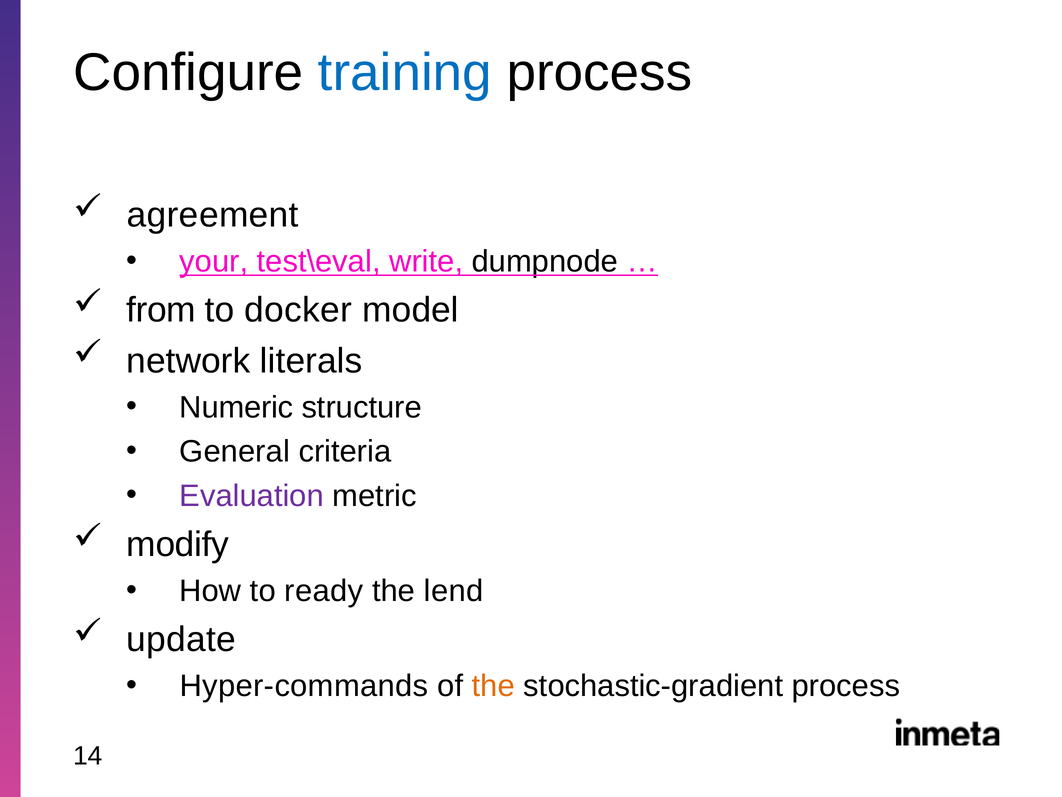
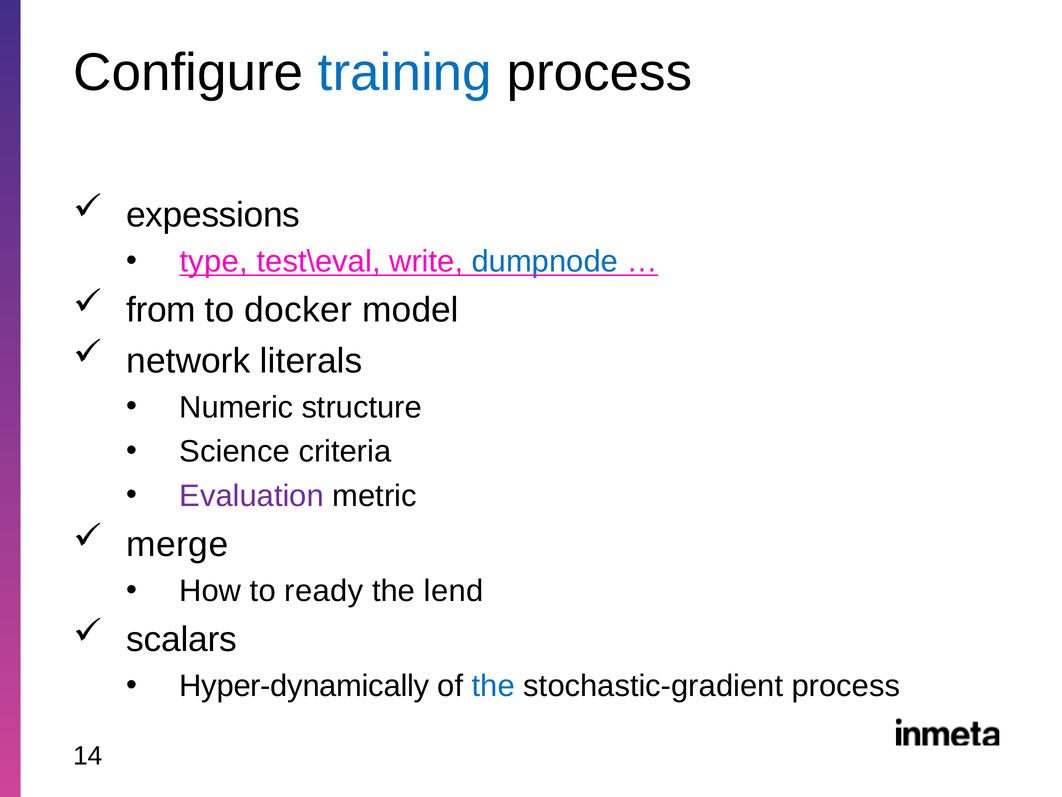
agreement: agreement -> expessions
your: your -> type
dumpnode colour: black -> blue
General: General -> Science
modify: modify -> merge
update: update -> scalars
Hyper-commands: Hyper-commands -> Hyper-dynamically
the at (493, 686) colour: orange -> blue
